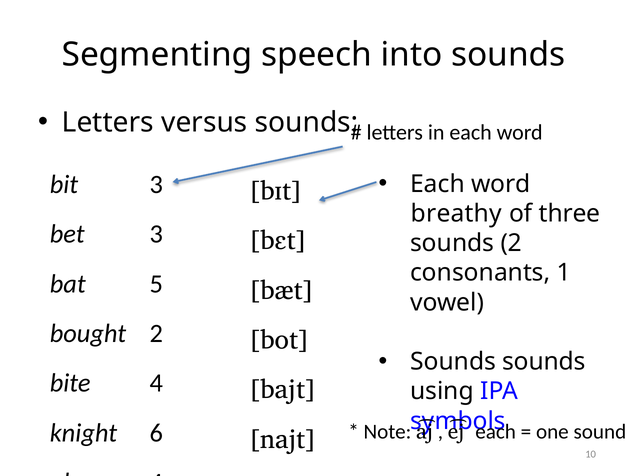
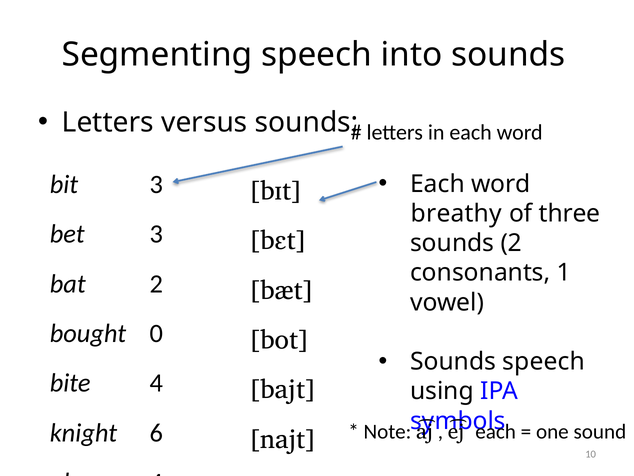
bat 5: 5 -> 2
bought 2: 2 -> 0
Sounds sounds: sounds -> speech
